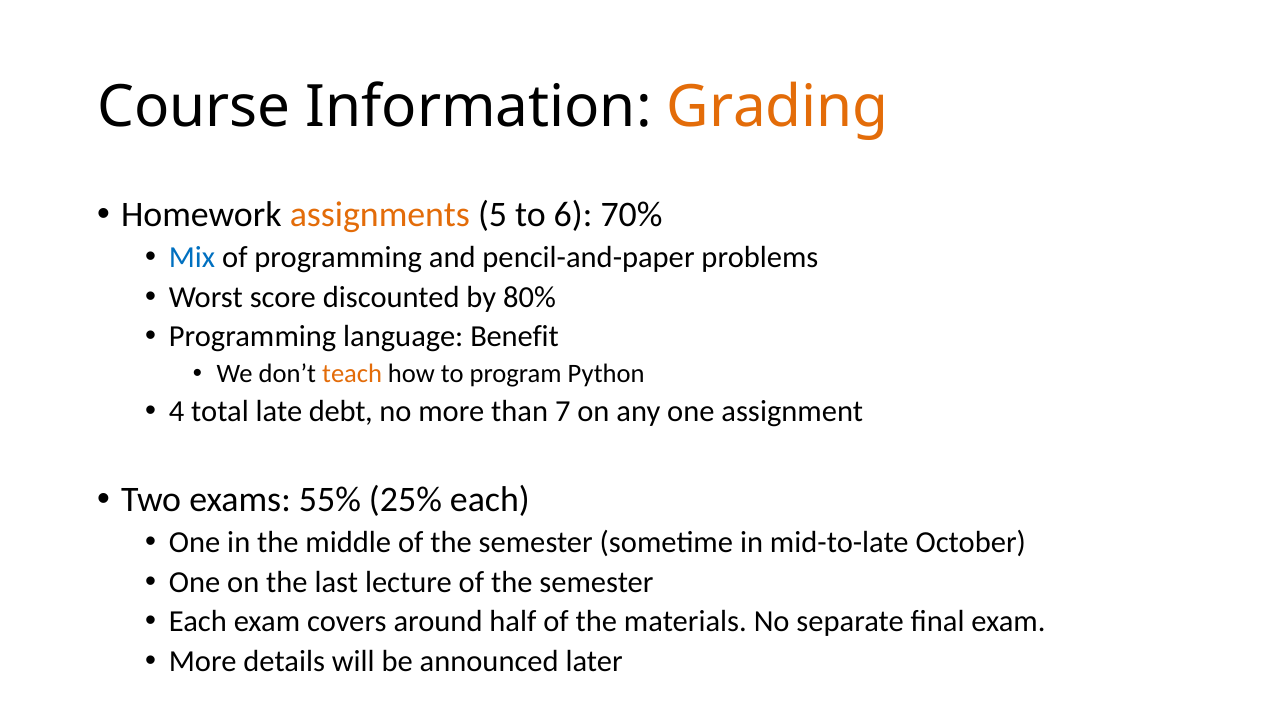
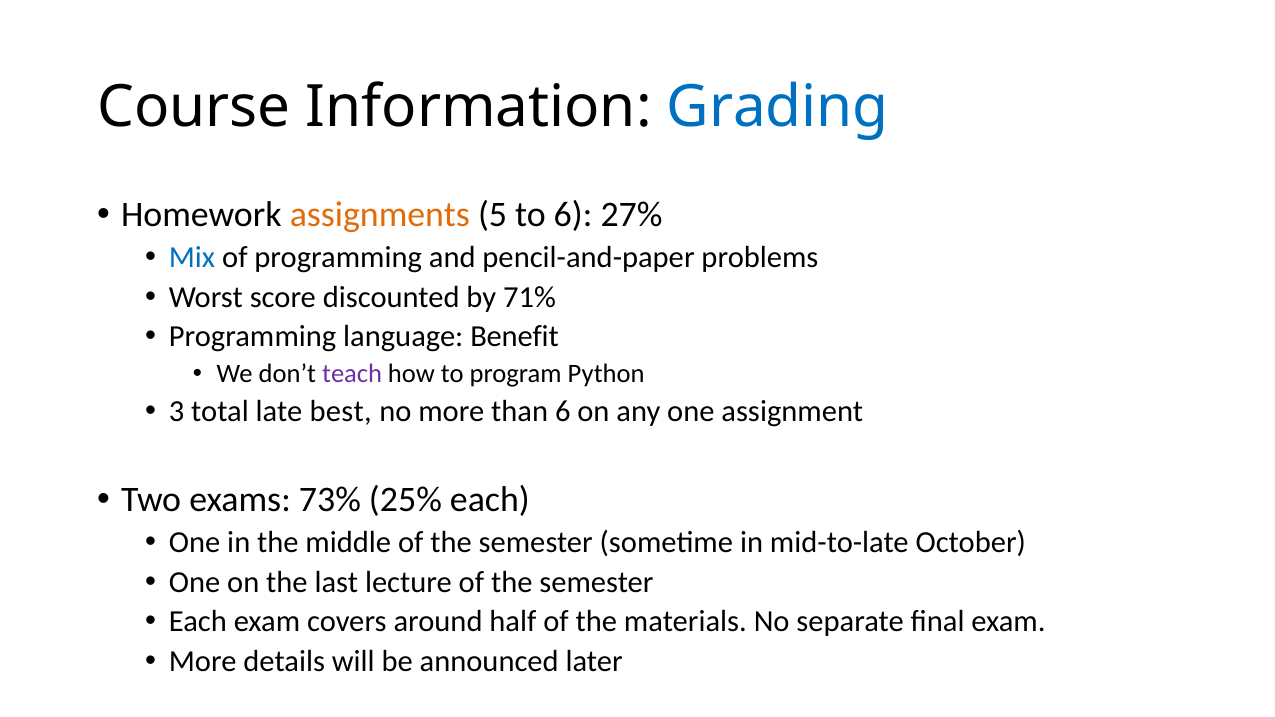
Grading colour: orange -> blue
70%: 70% -> 27%
80%: 80% -> 71%
teach colour: orange -> purple
4: 4 -> 3
debt: debt -> best
than 7: 7 -> 6
55%: 55% -> 73%
